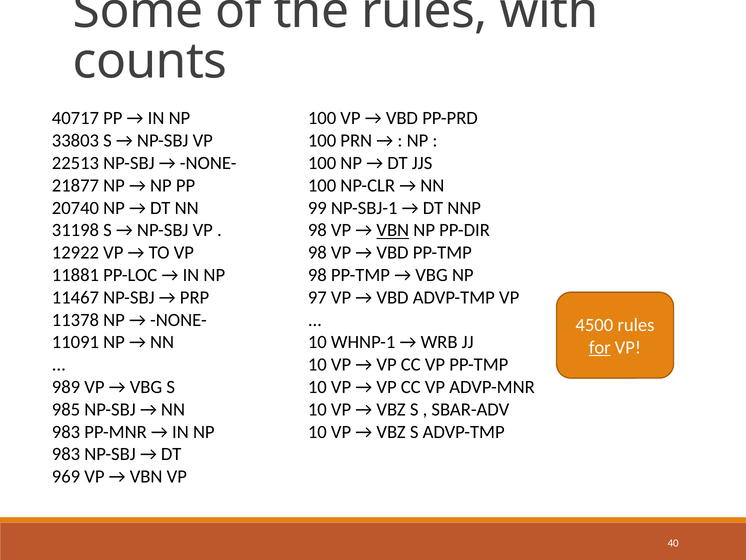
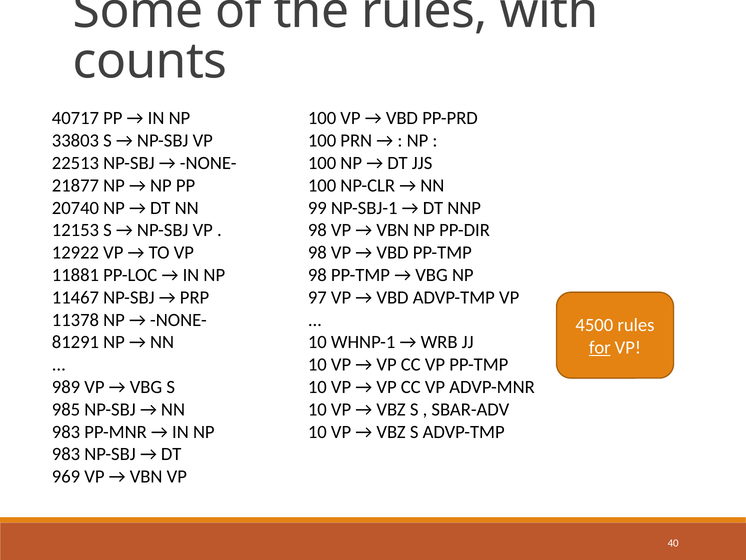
31198: 31198 -> 12153
VBN at (393, 230) underline: present -> none
11091: 11091 -> 81291
